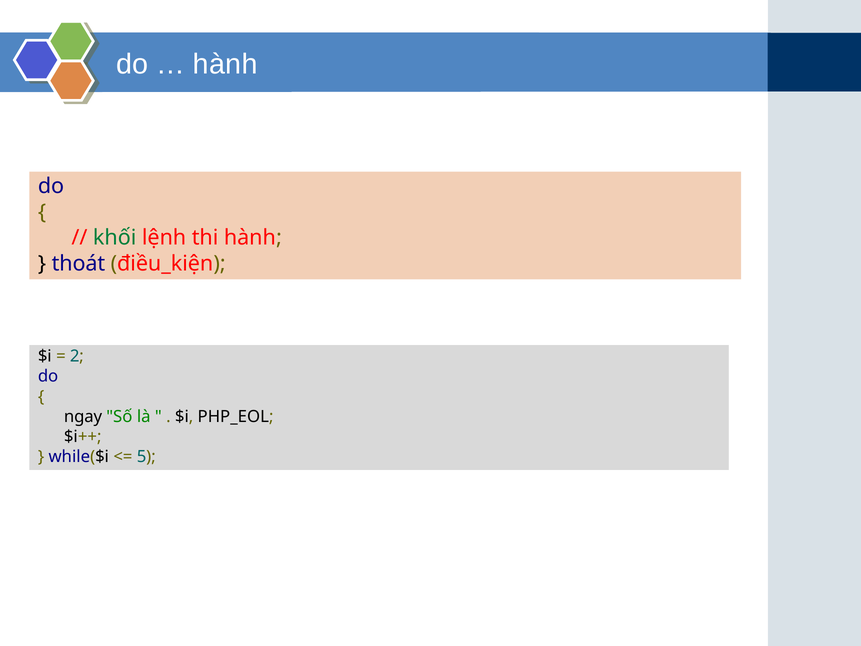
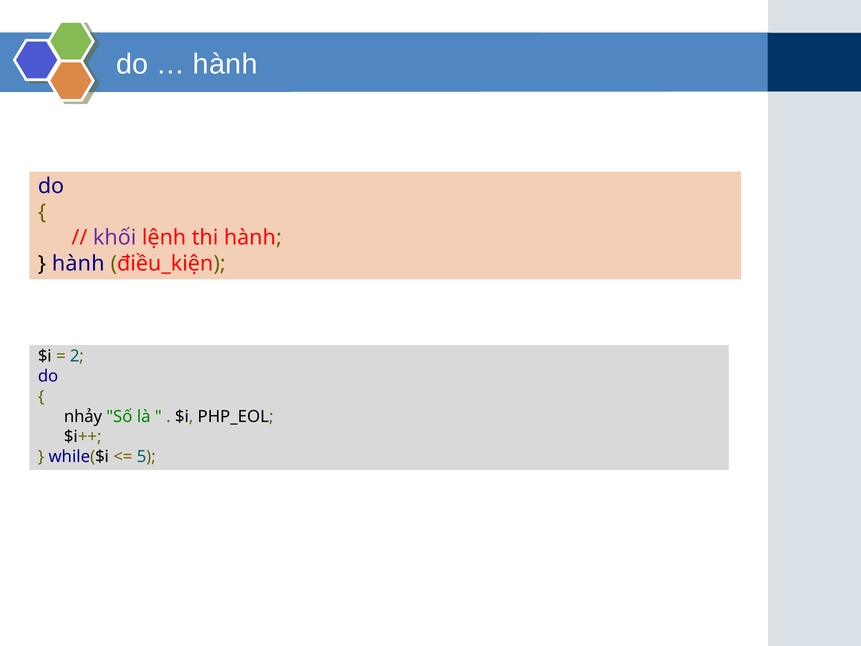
khối colour: green -> purple
thoát at (78, 264): thoát -> hành
ngay: ngay -> nhảy
